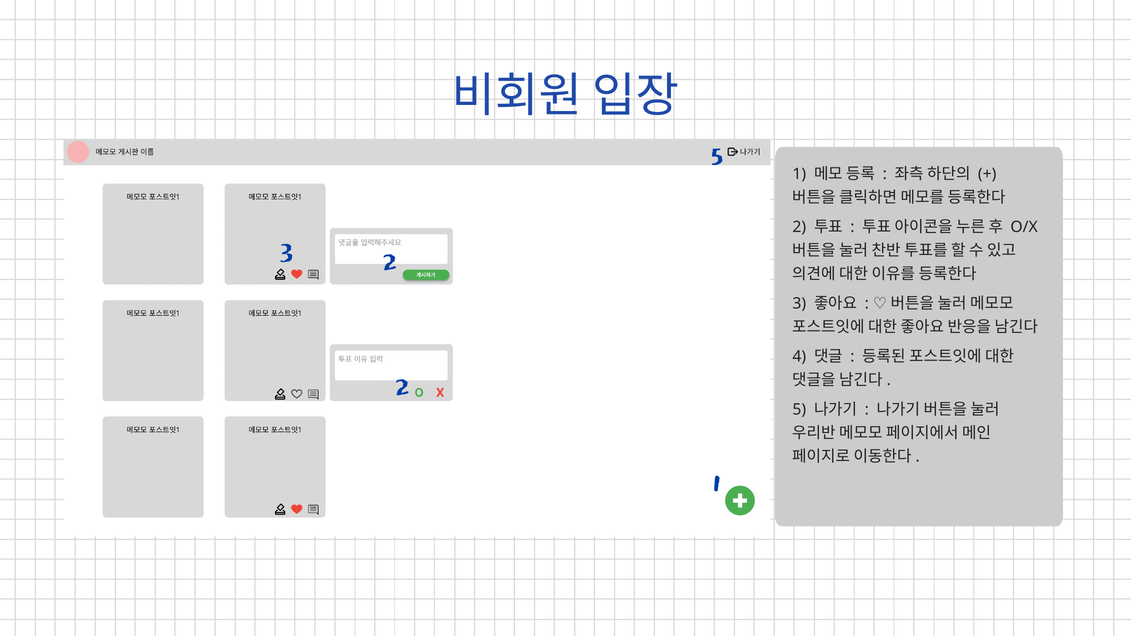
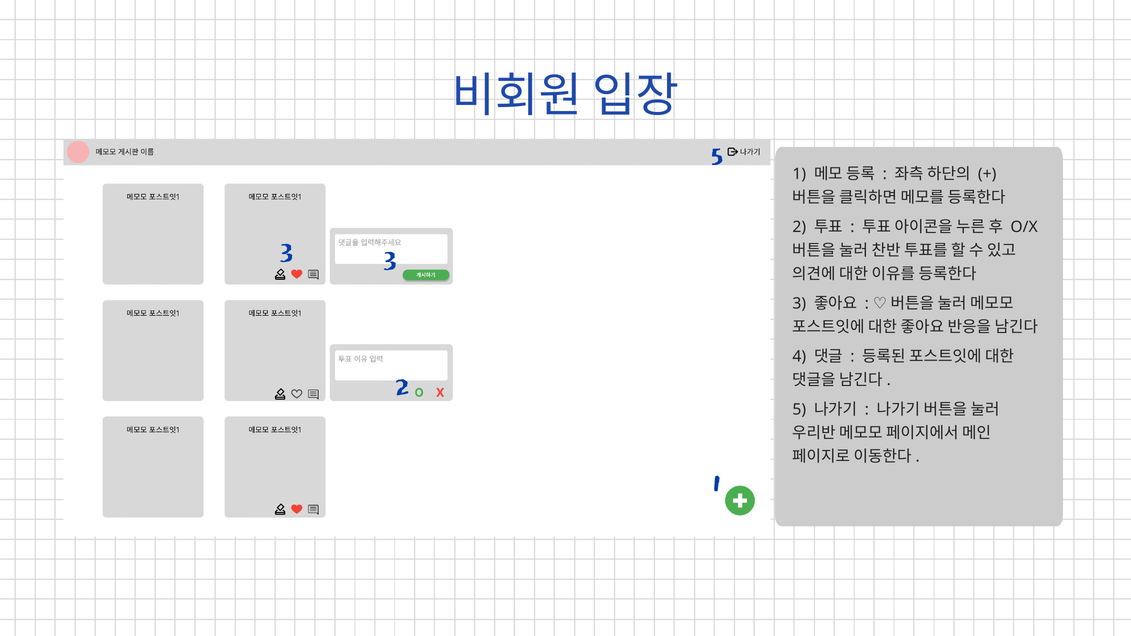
3 2: 2 -> 3
